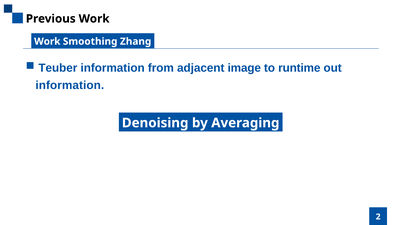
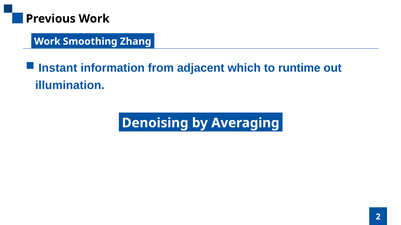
Teuber: Teuber -> Instant
image: image -> which
information at (70, 86): information -> illumination
